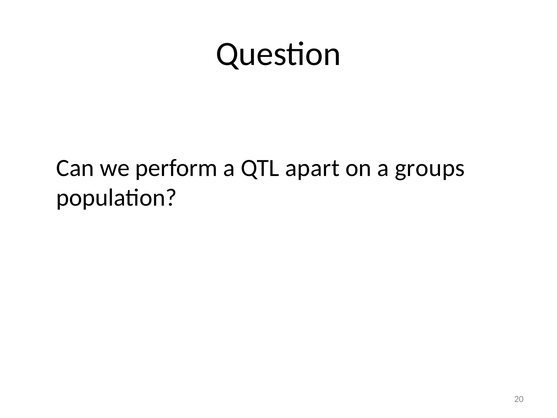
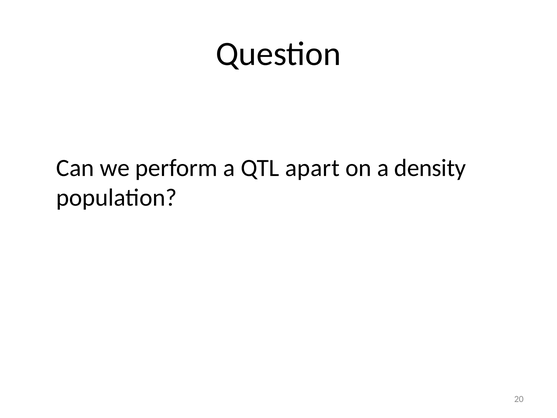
groups: groups -> density
